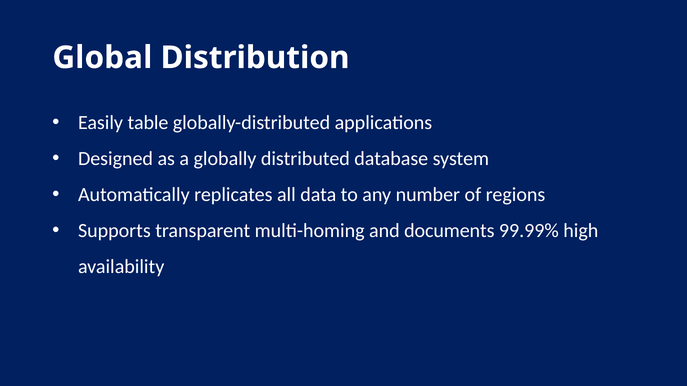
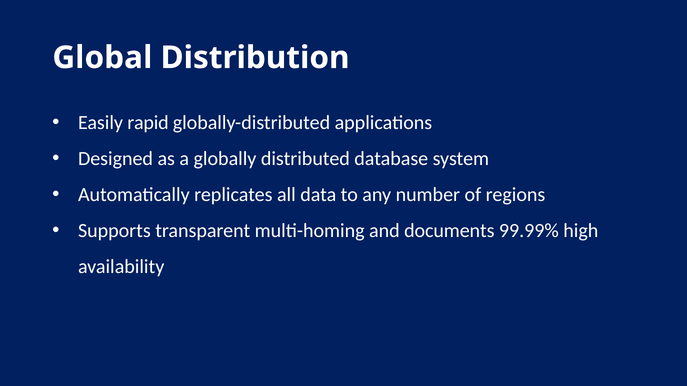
table: table -> rapid
